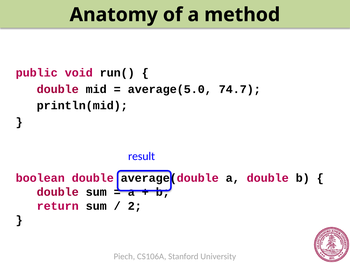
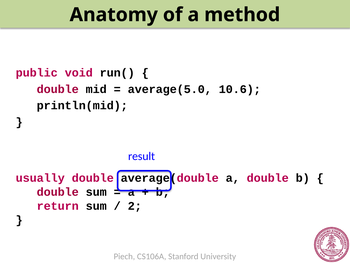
74.7: 74.7 -> 10.6
boolean: boolean -> usually
